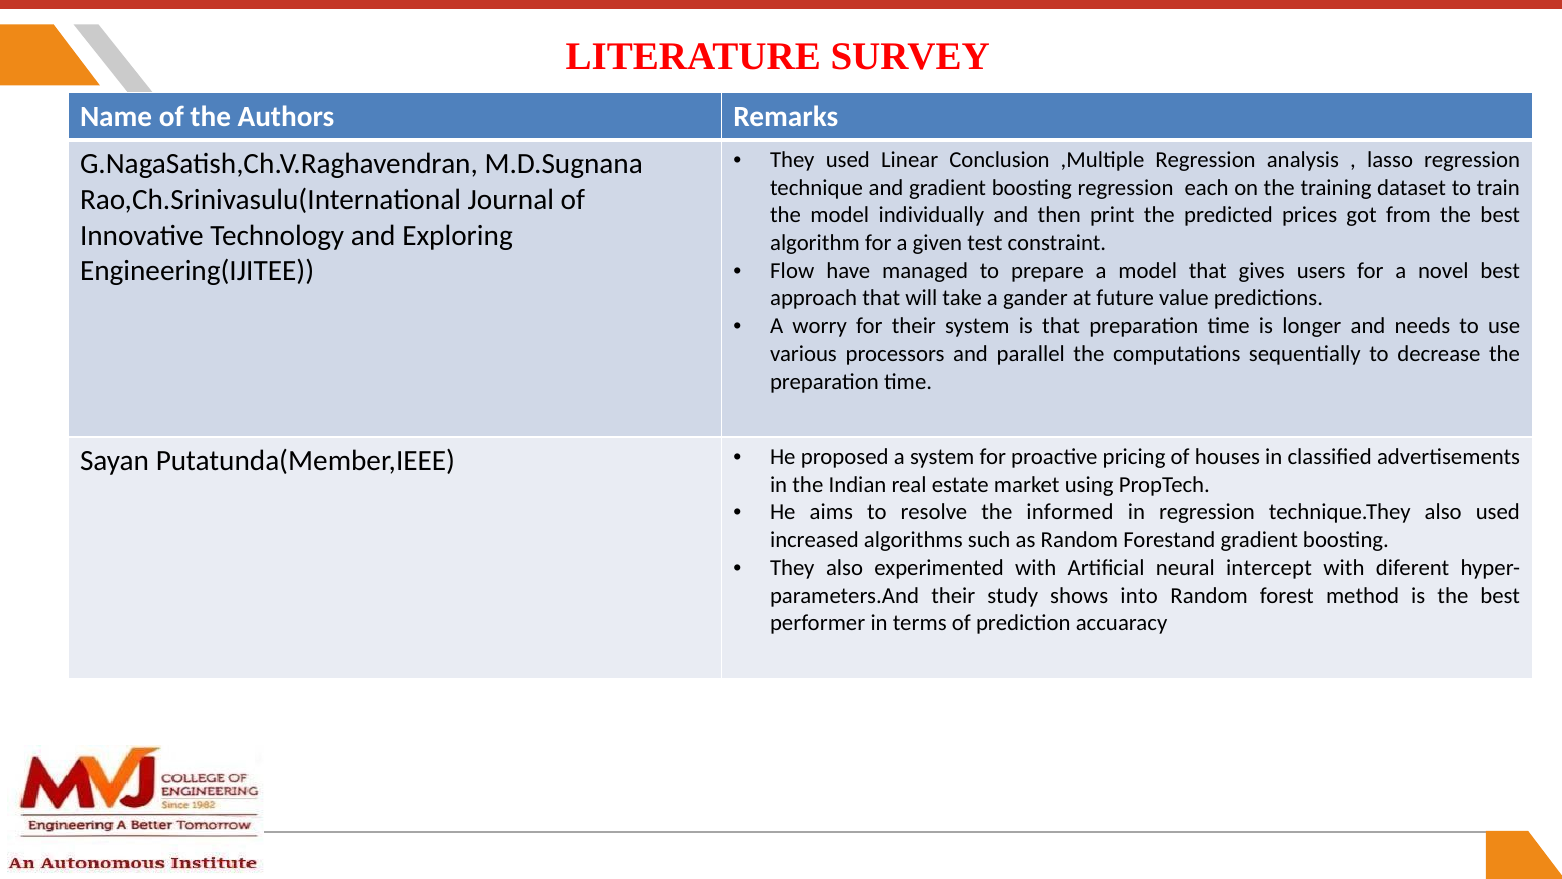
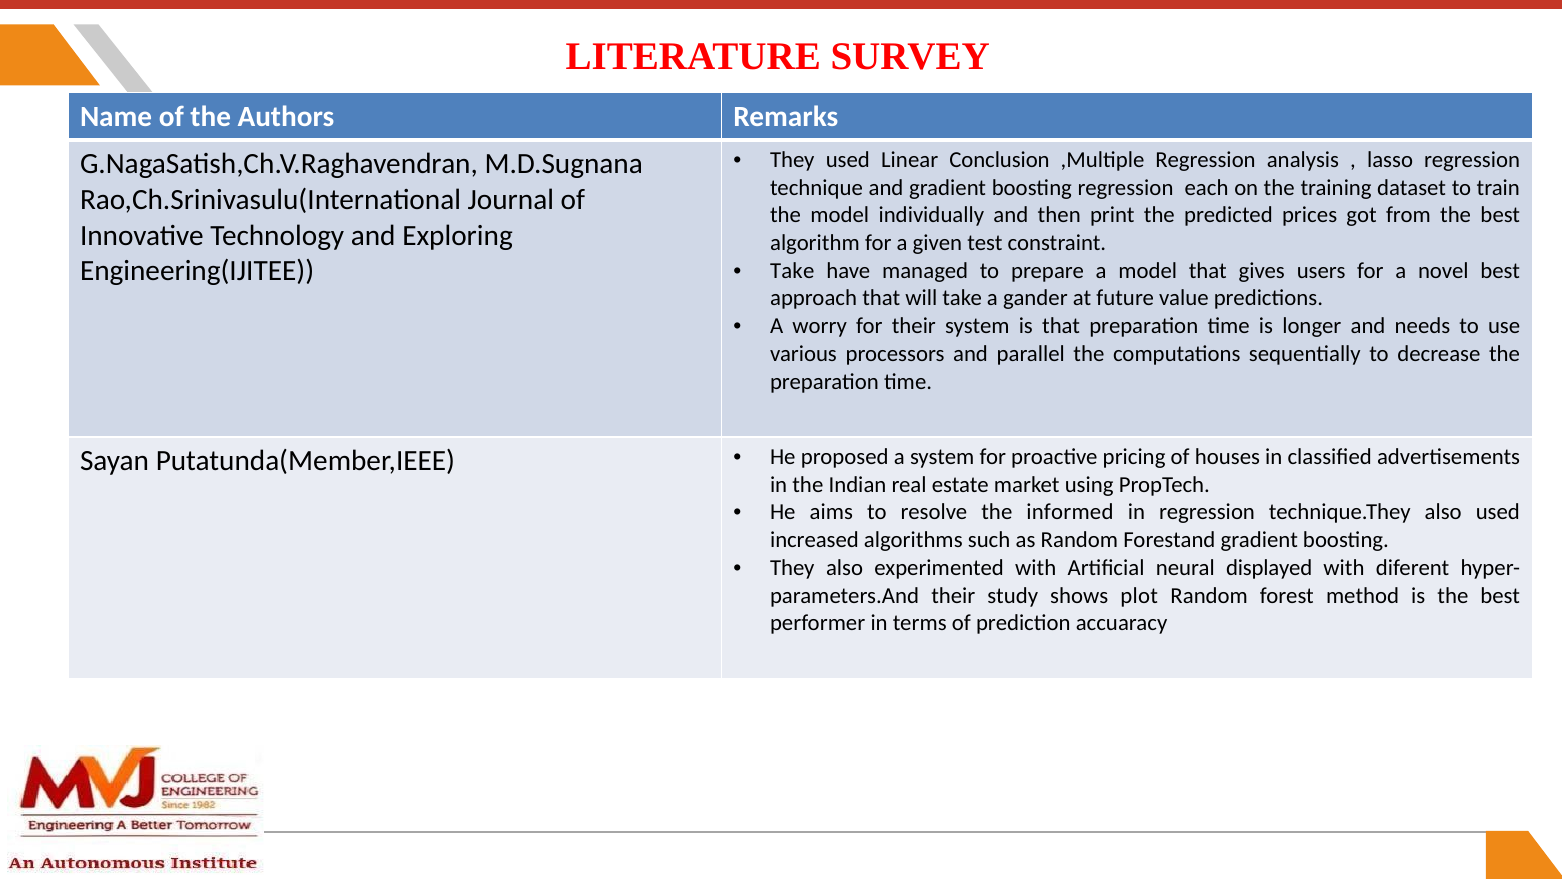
Flow at (792, 271): Flow -> Take
intercept: intercept -> displayed
into: into -> plot
